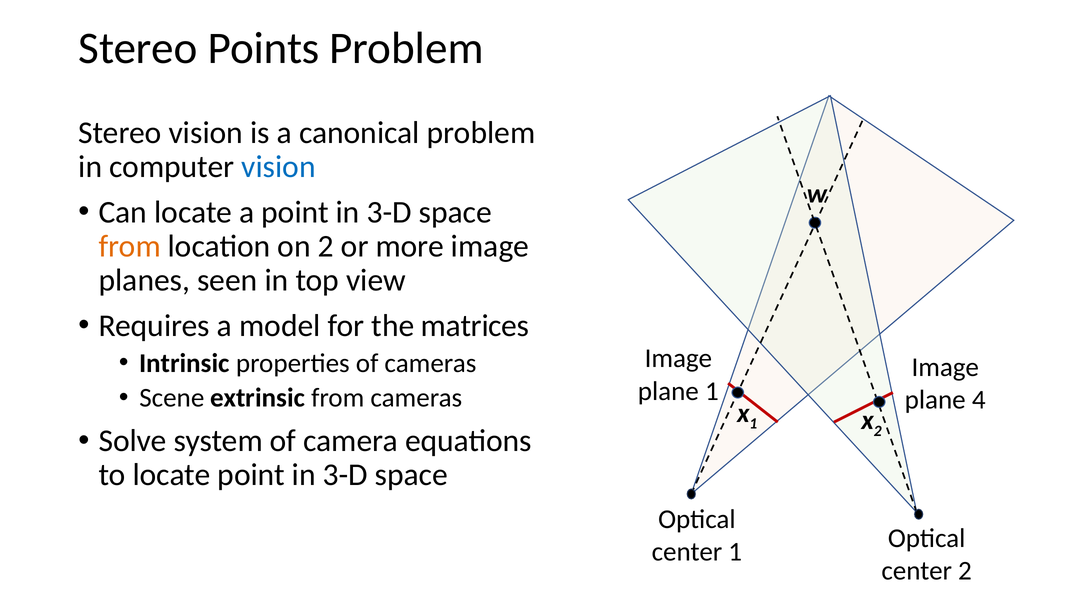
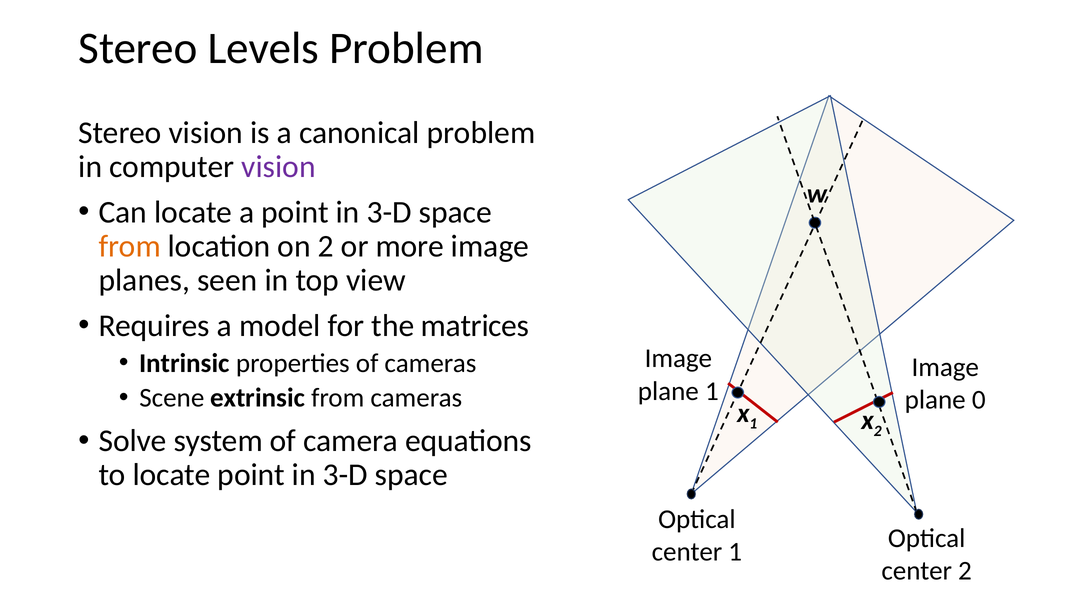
Points: Points -> Levels
vision at (279, 167) colour: blue -> purple
4: 4 -> 0
